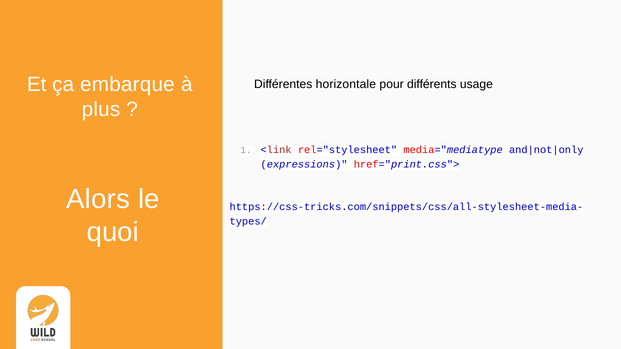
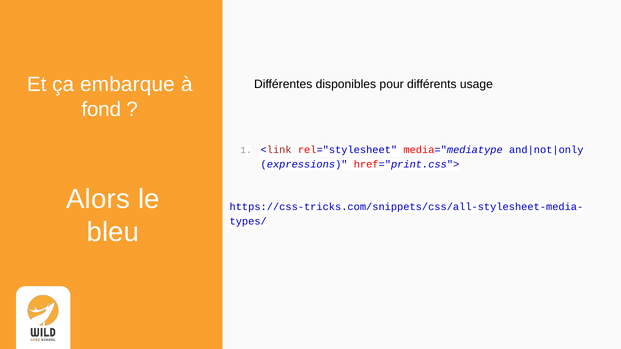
horizontale: horizontale -> disponibles
plus: plus -> fond
quoi: quoi -> bleu
